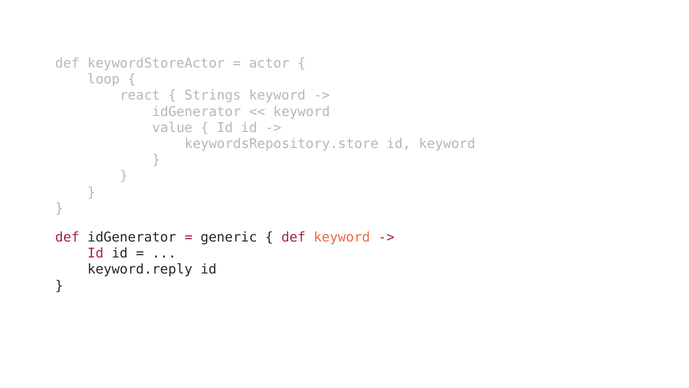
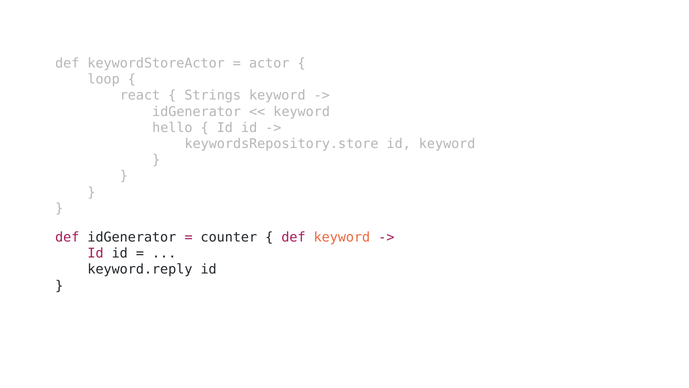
value: value -> hello
generic: generic -> counter
